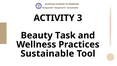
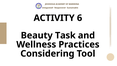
3: 3 -> 6
Sustainable at (47, 53): Sustainable -> Considering
